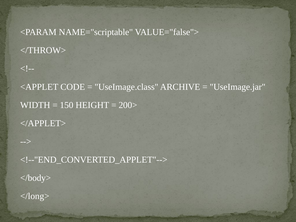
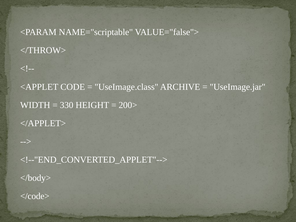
150: 150 -> 330
</long>: </long> -> </code>
